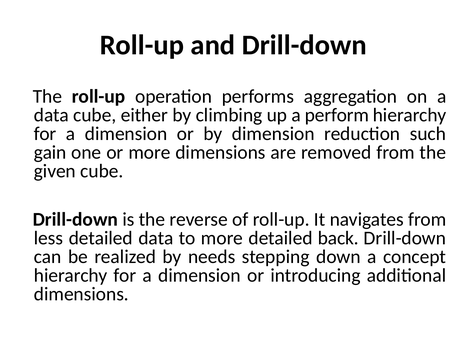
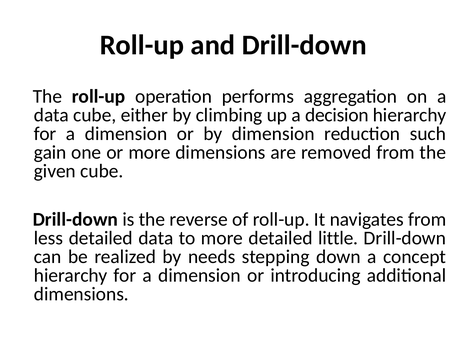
perform: perform -> decision
back: back -> little
